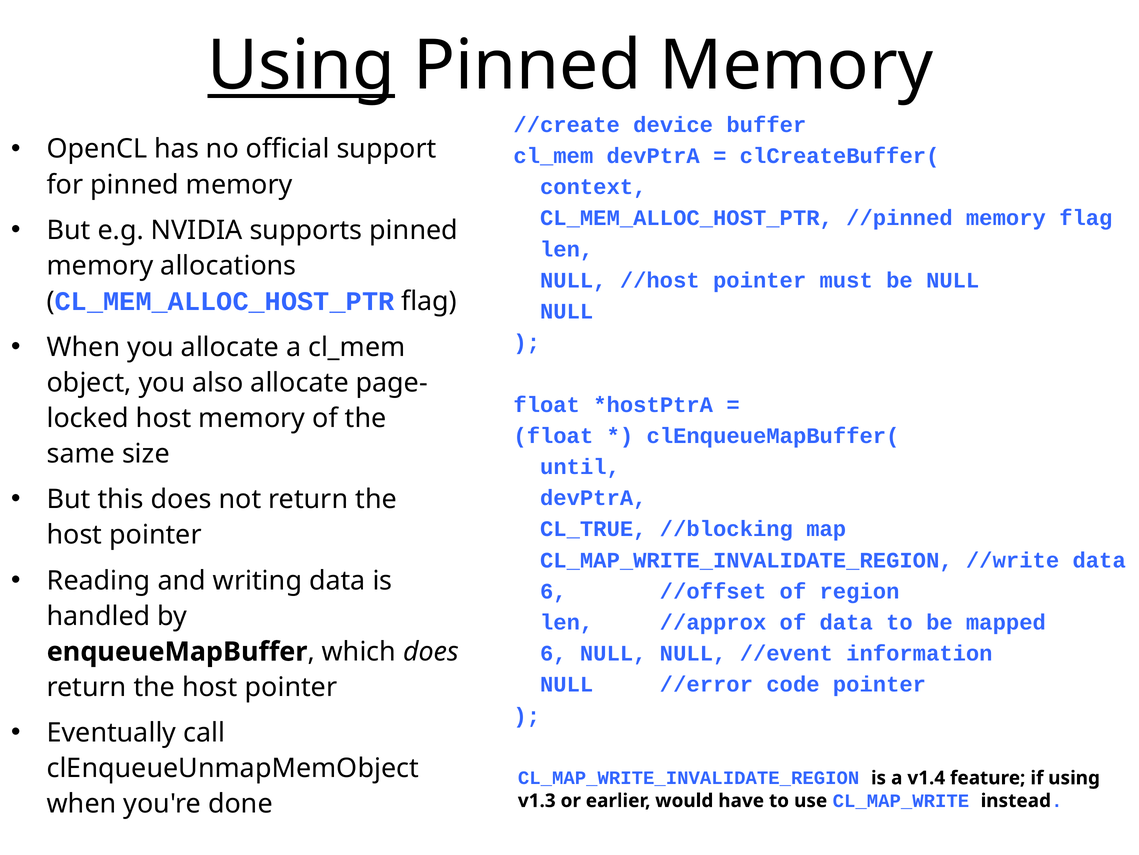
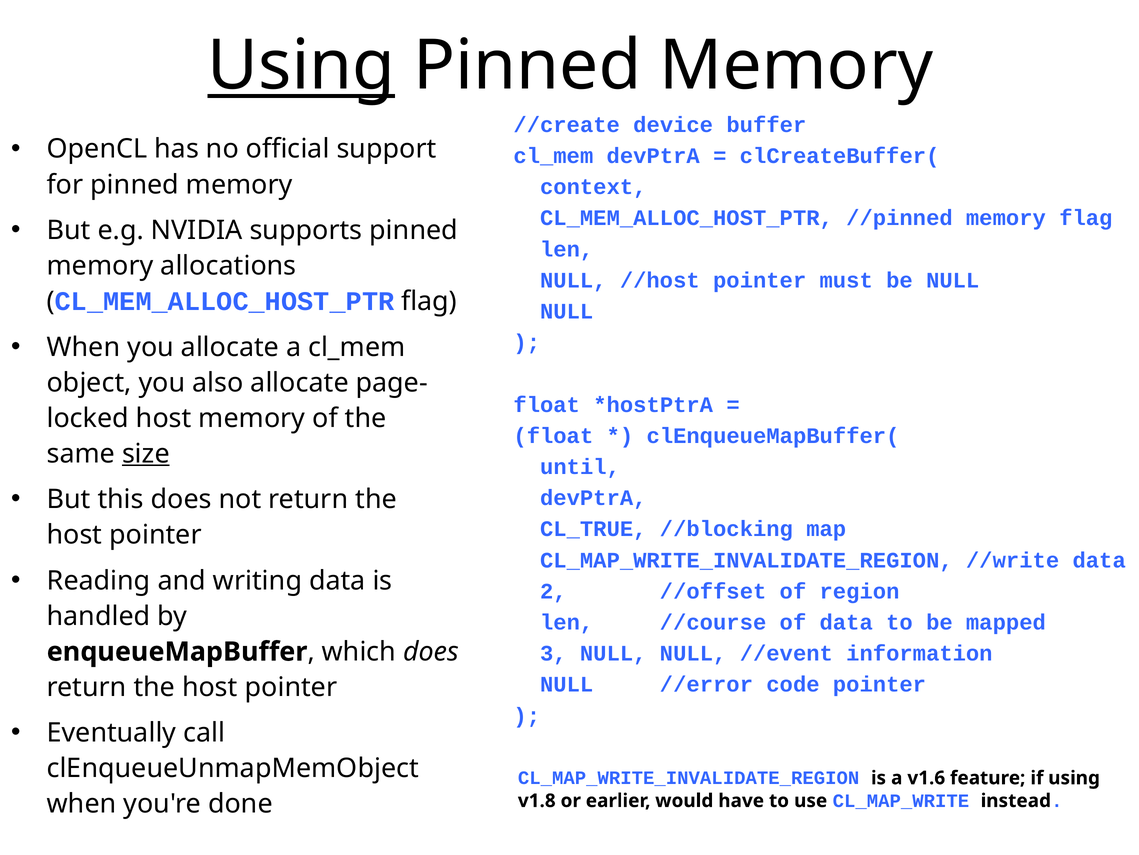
size underline: none -> present
6 at (553, 591): 6 -> 2
//approx: //approx -> //course
6 at (553, 653): 6 -> 3
v1.4: v1.4 -> v1.6
v1.3: v1.3 -> v1.8
